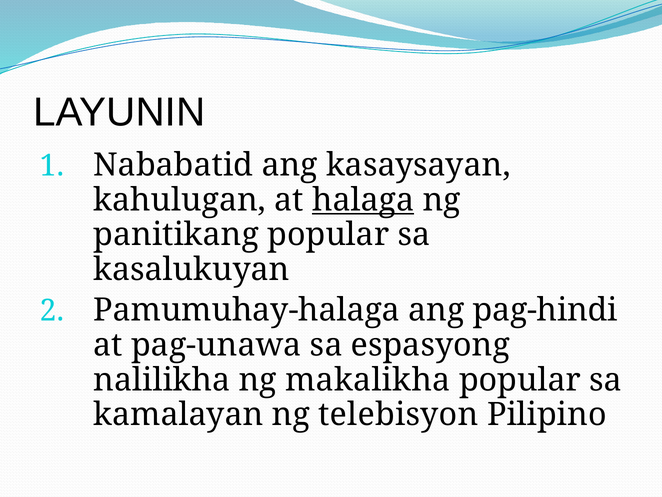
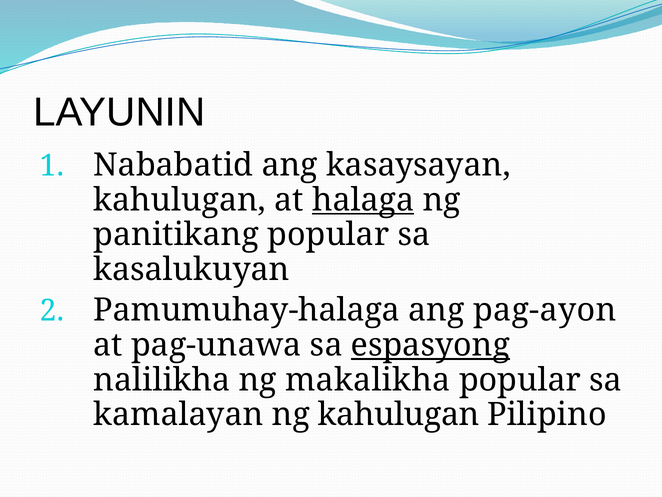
pag-hindi: pag-hindi -> pag-ayon
espasyong underline: none -> present
ng telebisyon: telebisyon -> kahulugan
